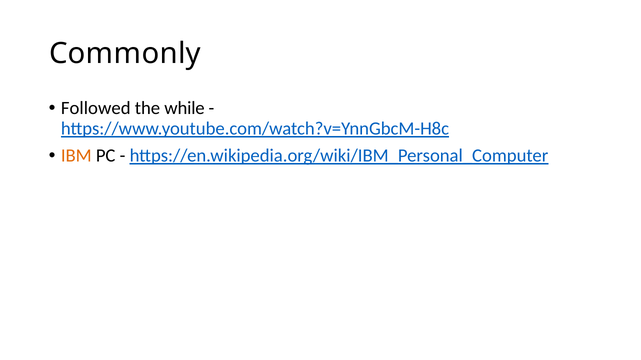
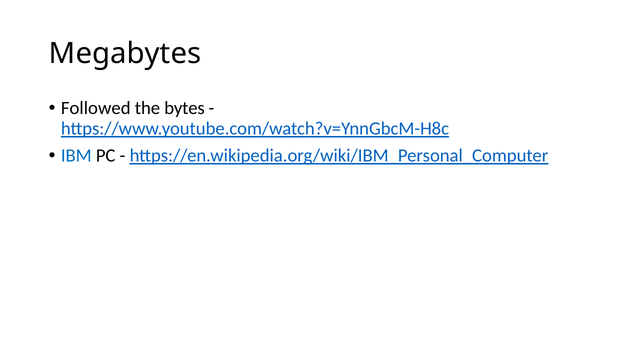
Commonly: Commonly -> Megabytes
while: while -> bytes
IBM colour: orange -> blue
